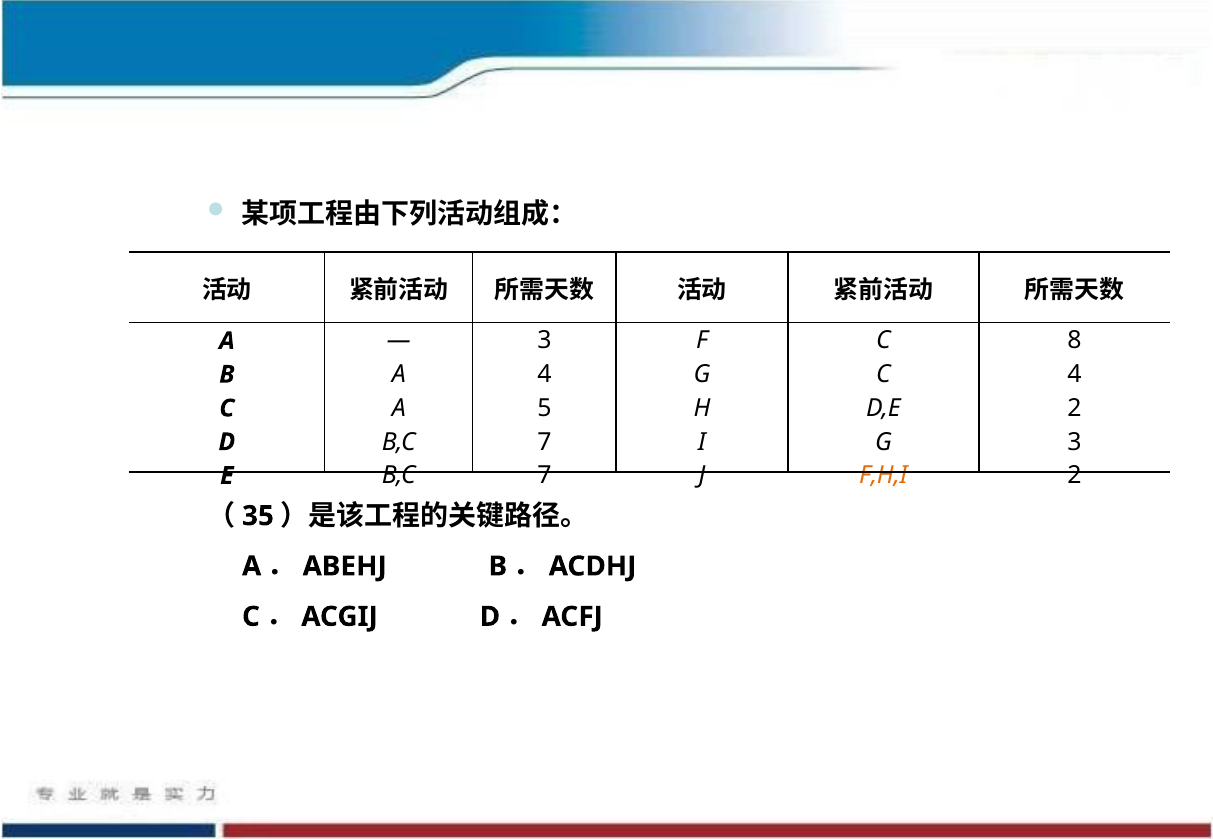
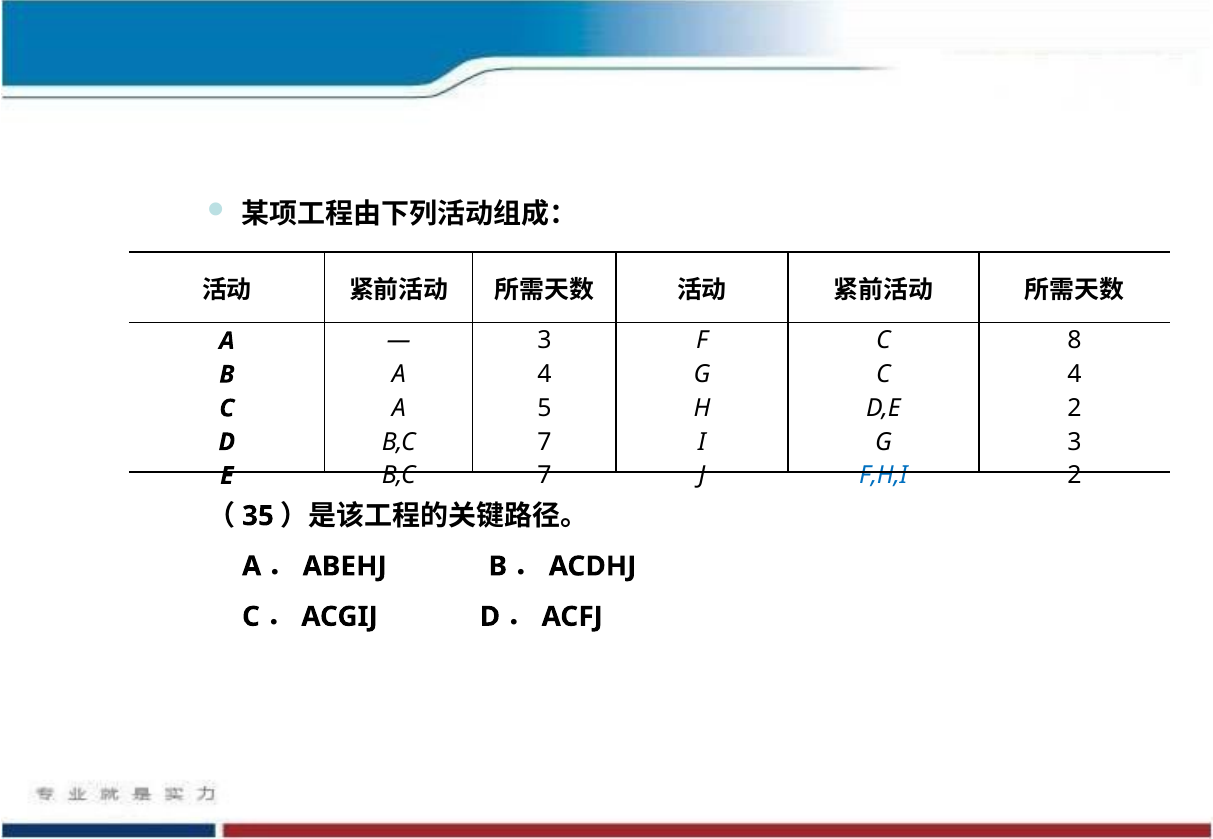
F,H,I colour: orange -> blue
